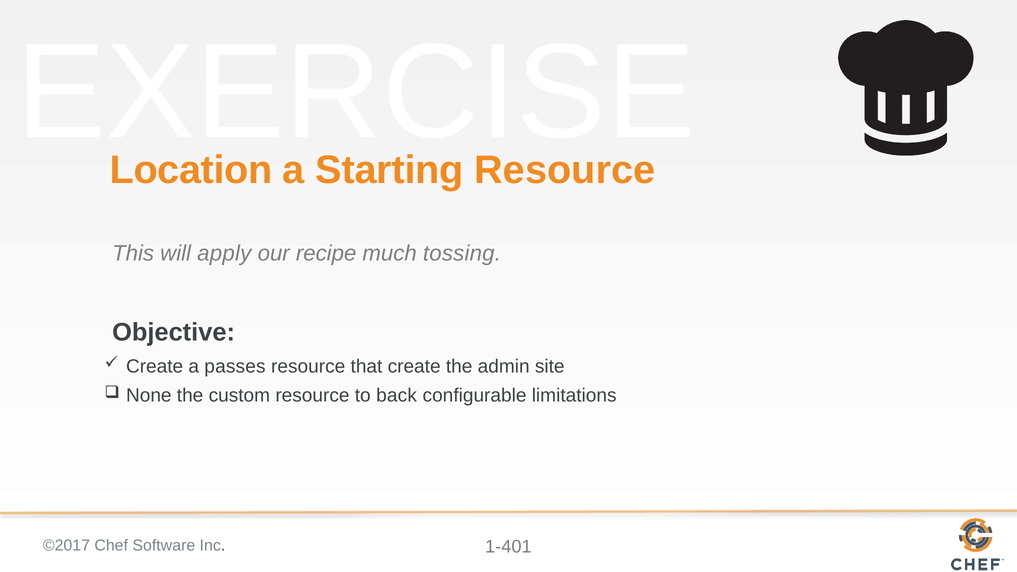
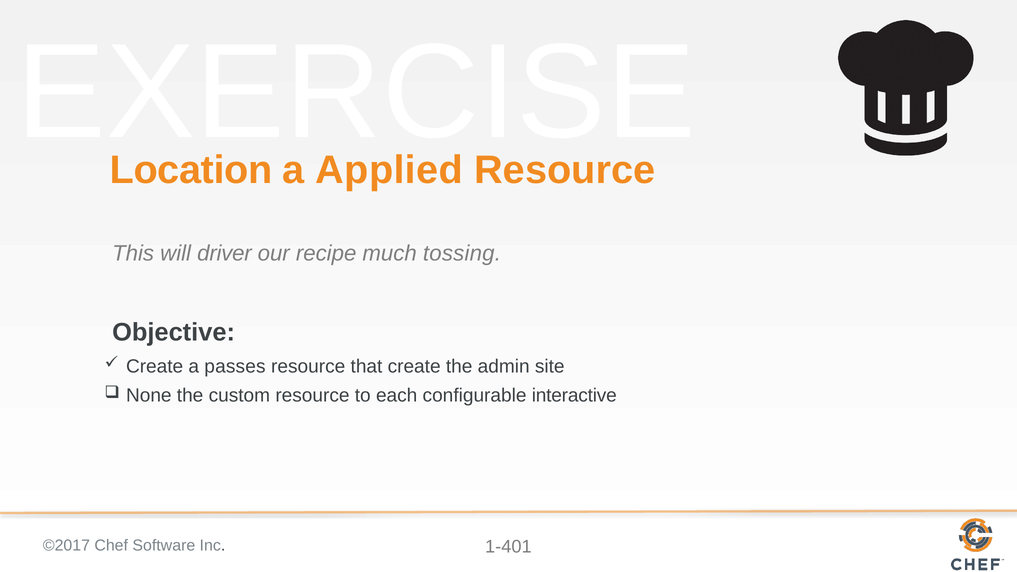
Starting: Starting -> Applied
apply: apply -> driver
back: back -> each
limitations: limitations -> interactive
